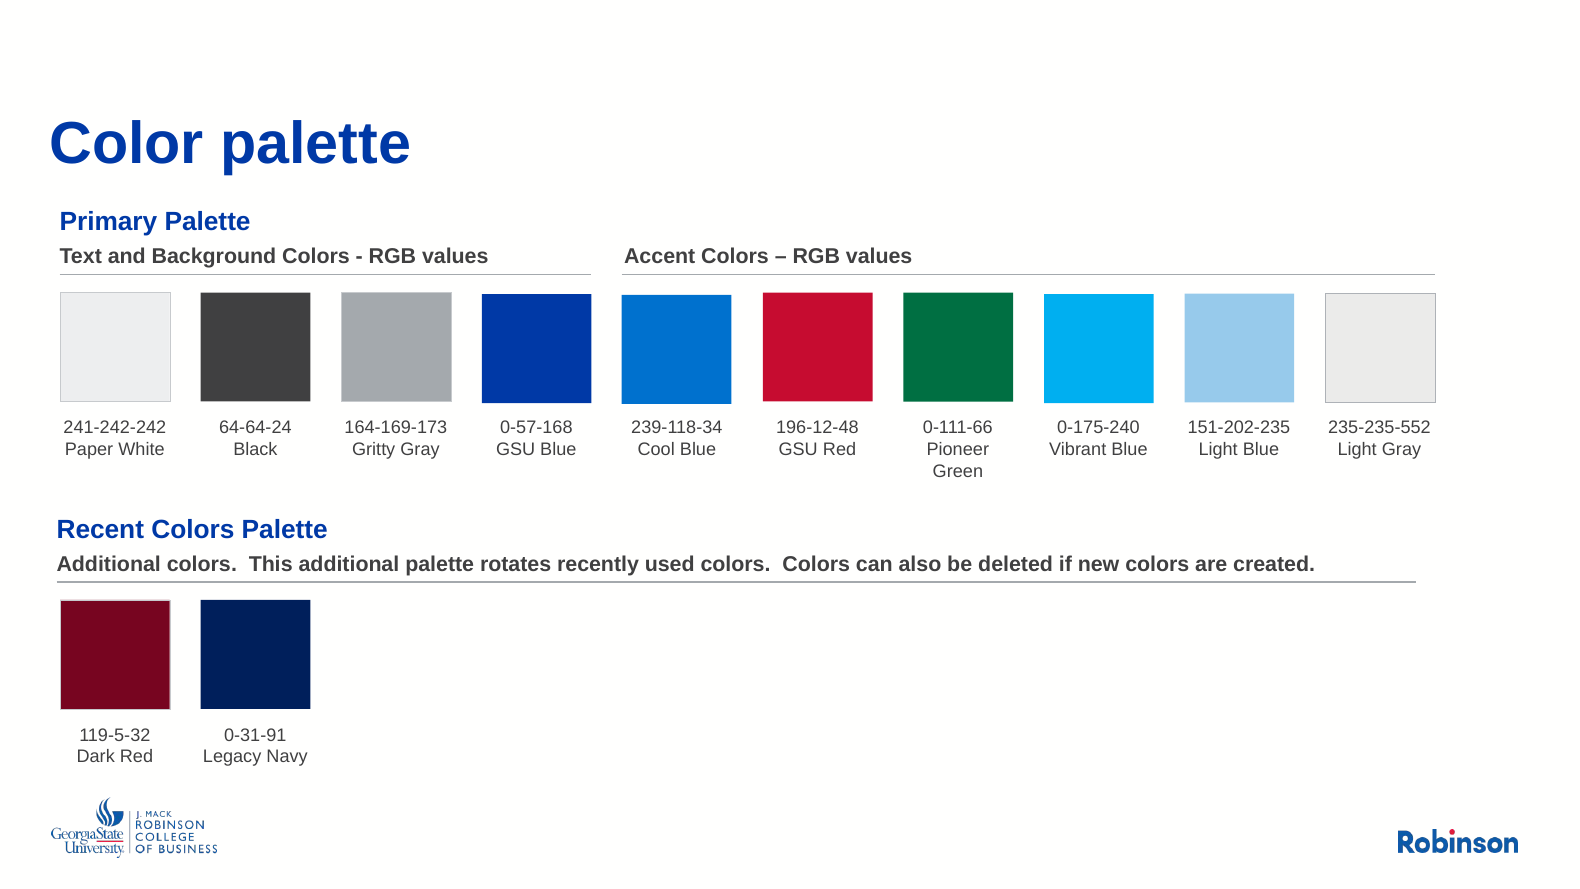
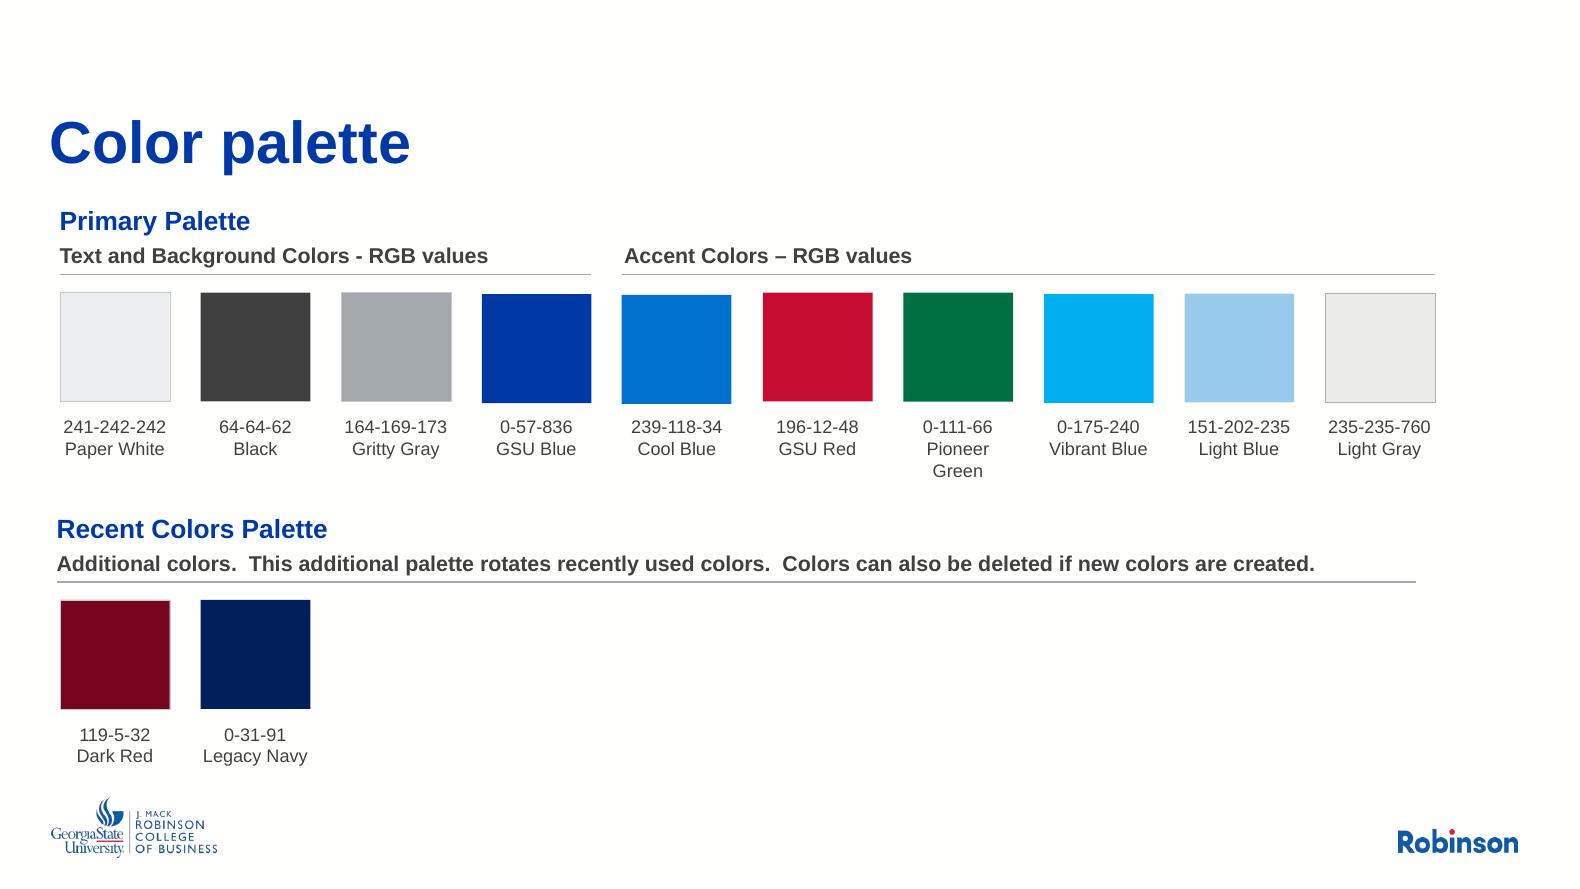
64-64-24: 64-64-24 -> 64-64-62
0-57-168: 0-57-168 -> 0-57-836
235-235-552: 235-235-552 -> 235-235-760
